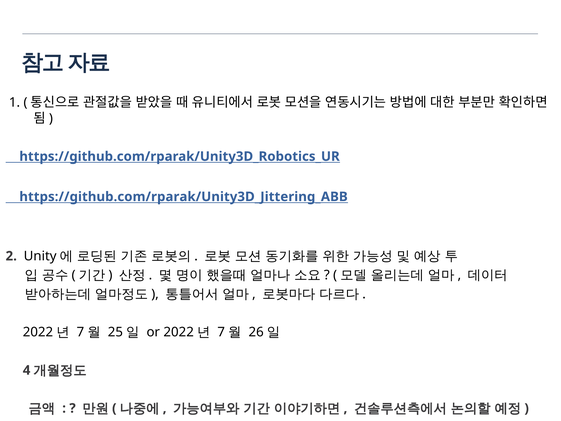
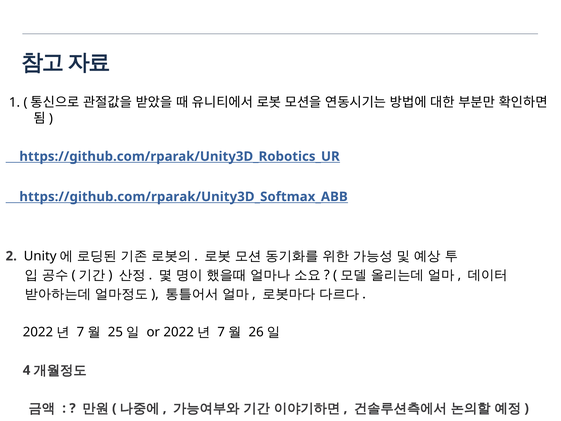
https://github.com/rparak/Unity3D_Jittering_ABB: https://github.com/rparak/Unity3D_Jittering_ABB -> https://github.com/rparak/Unity3D_Softmax_ABB
